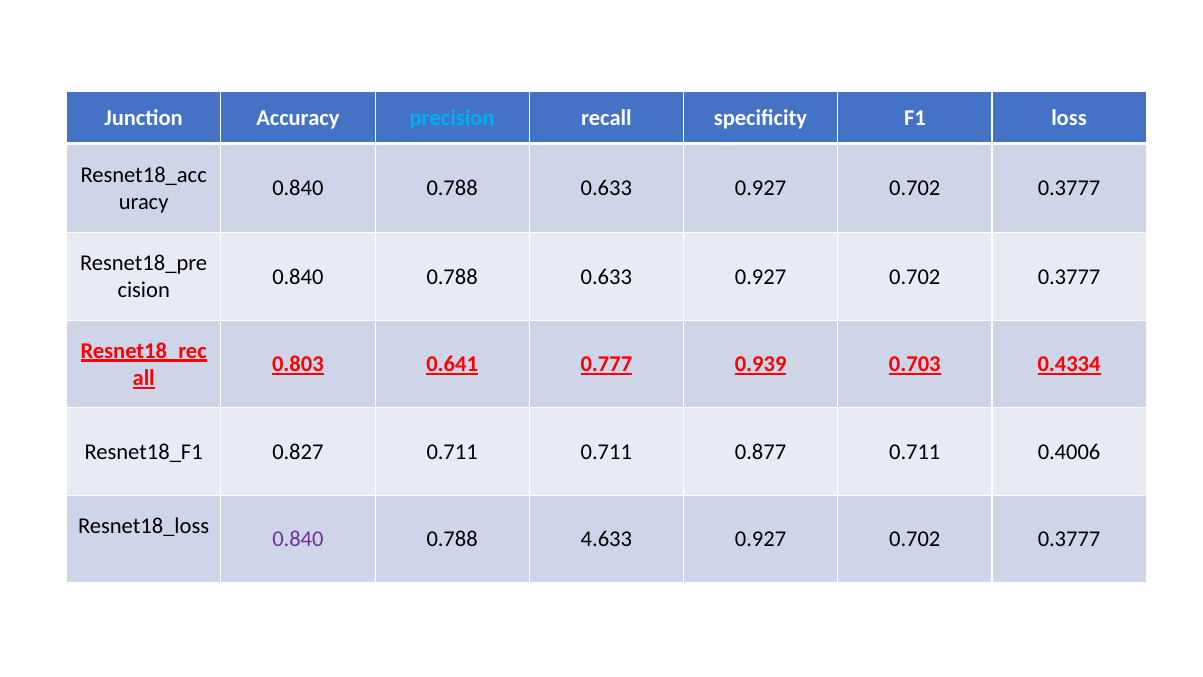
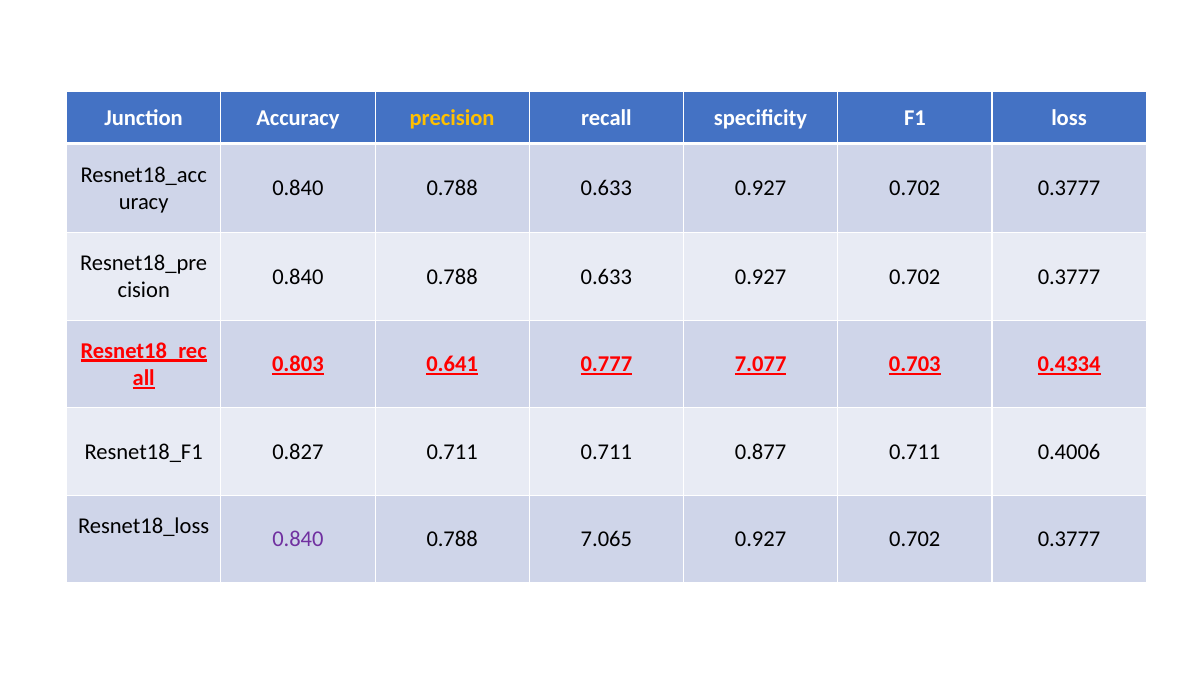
precision colour: light blue -> yellow
0.939: 0.939 -> 7.077
4.633: 4.633 -> 7.065
